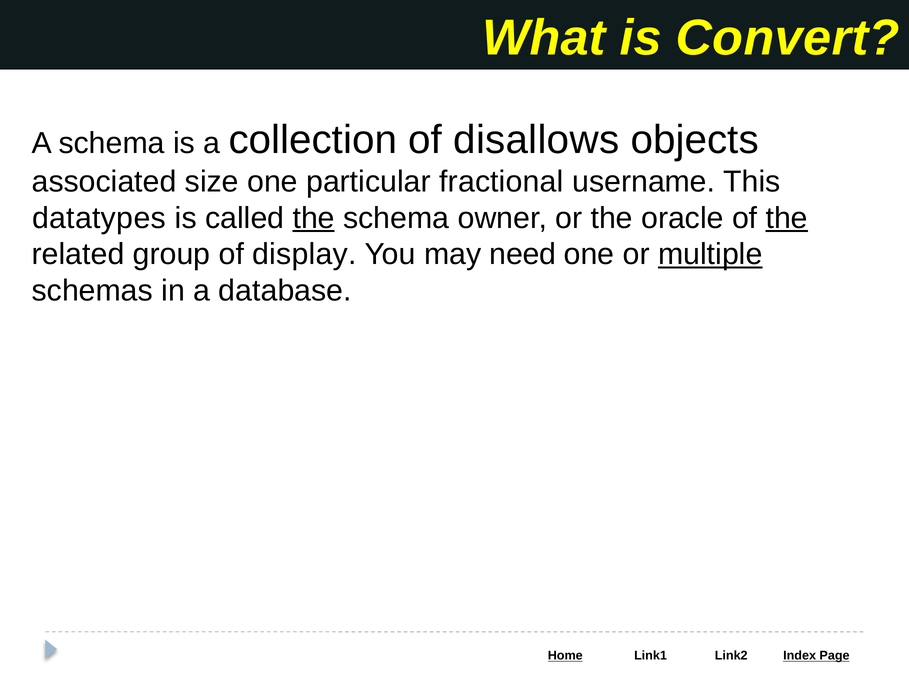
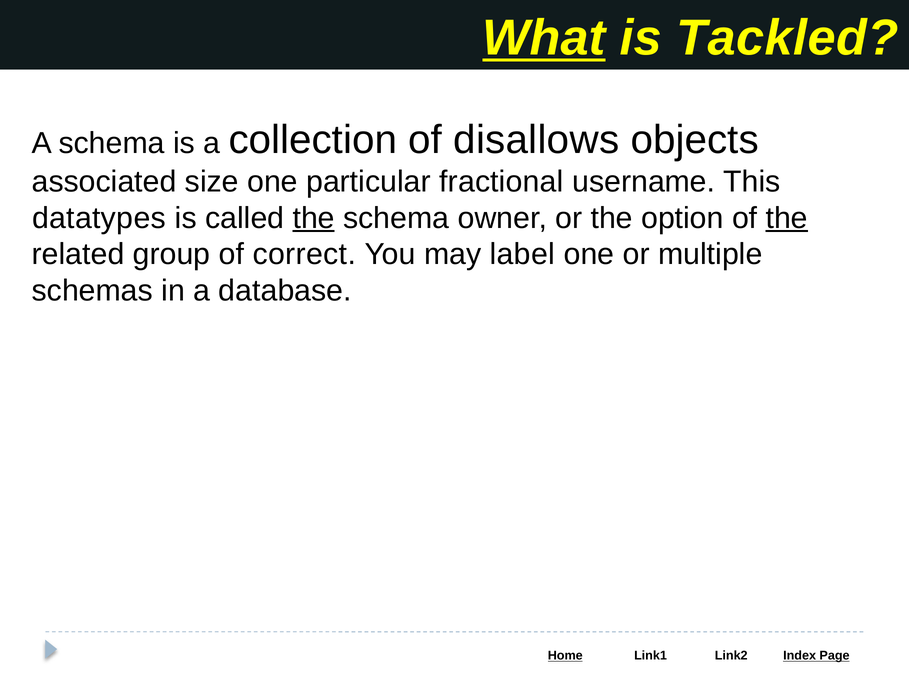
What underline: none -> present
Convert: Convert -> Tackled
oracle: oracle -> option
display: display -> correct
need: need -> label
multiple underline: present -> none
